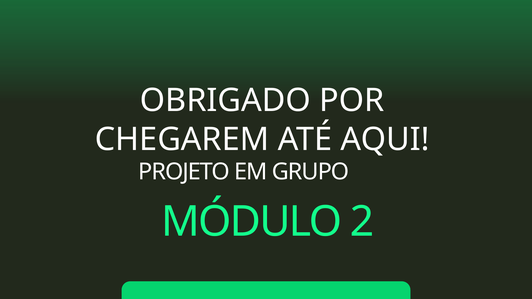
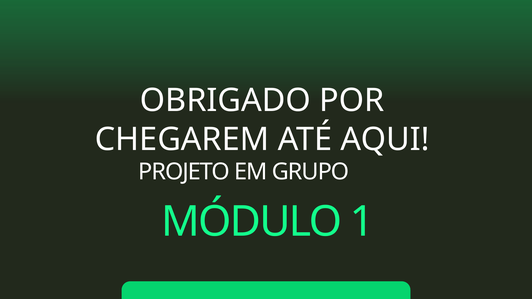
2: 2 -> 1
